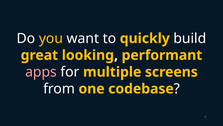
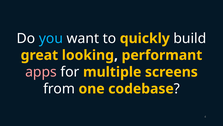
you colour: yellow -> light blue
